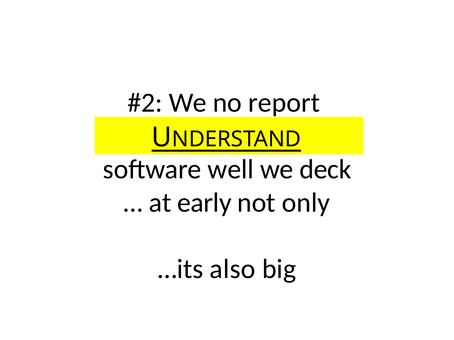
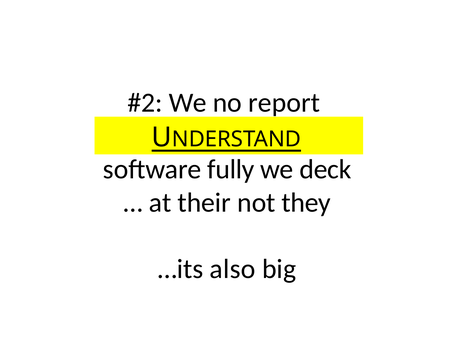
well: well -> fully
early: early -> their
only: only -> they
